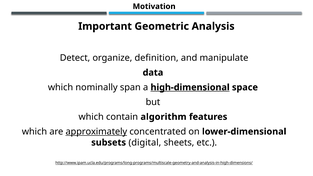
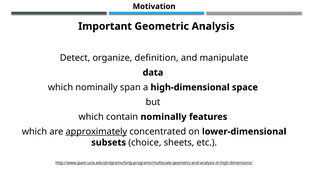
high-dimensional underline: present -> none
contain algorithm: algorithm -> nominally
digital: digital -> choice
